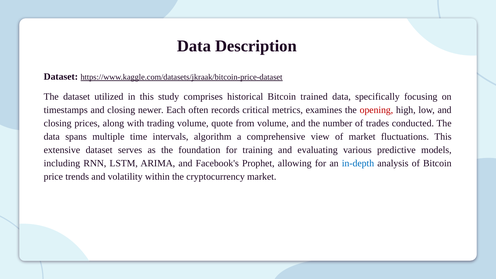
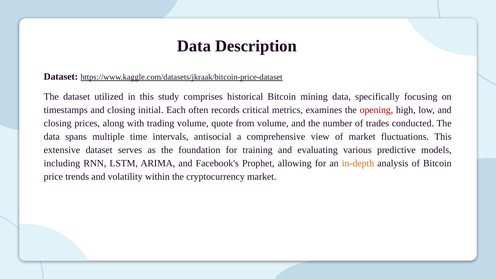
trained: trained -> mining
newer: newer -> initial
algorithm: algorithm -> antisocial
in-depth colour: blue -> orange
